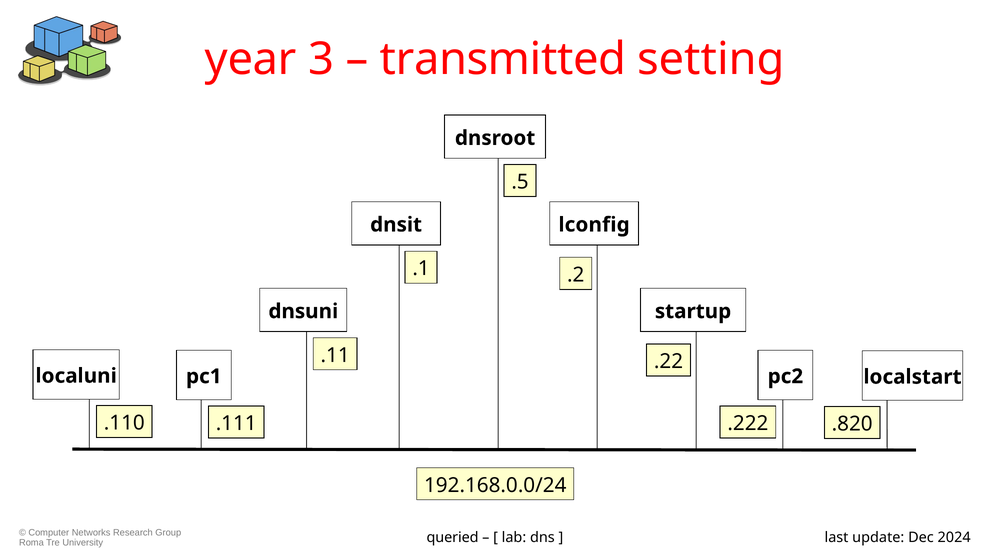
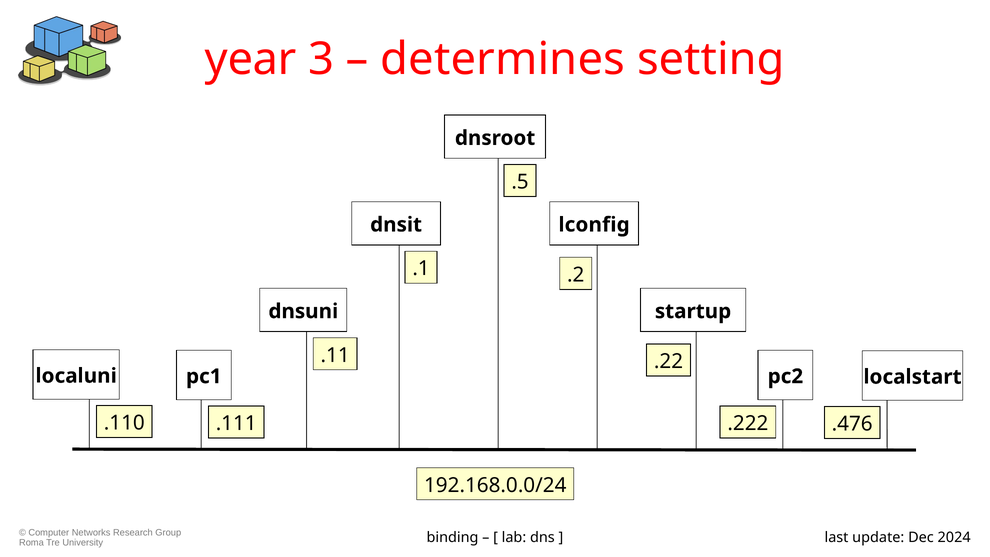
transmitted: transmitted -> determines
.820: .820 -> .476
queried: queried -> binding
